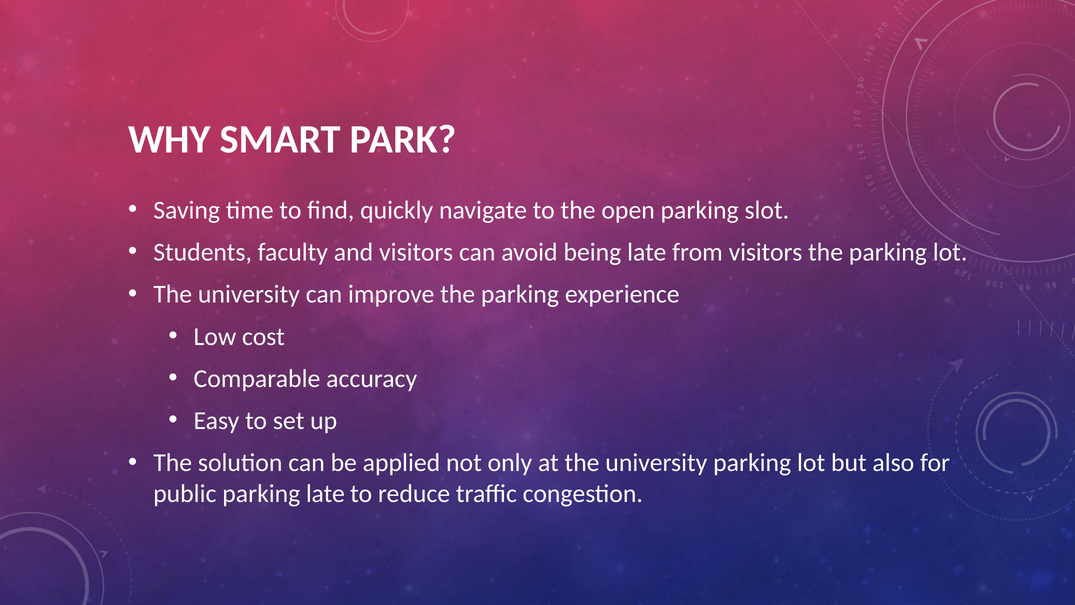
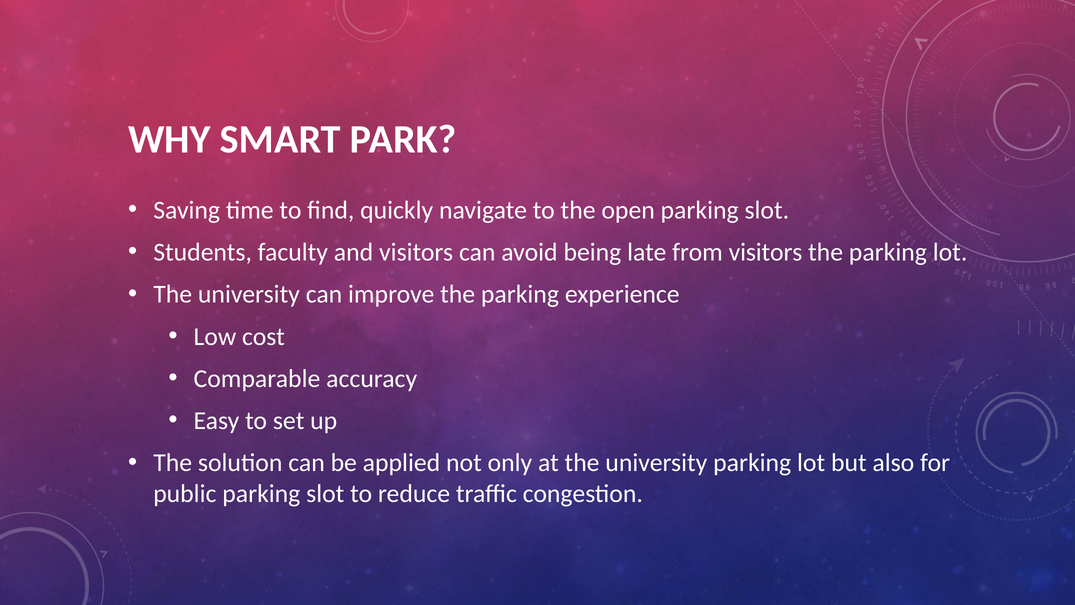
public parking late: late -> slot
